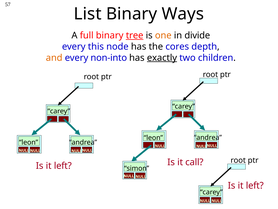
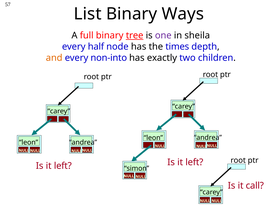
one colour: orange -> purple
divide: divide -> sheila
this: this -> half
cores: cores -> times
exactly underline: present -> none
call at (194, 162): call -> left
left at (255, 185): left -> call
